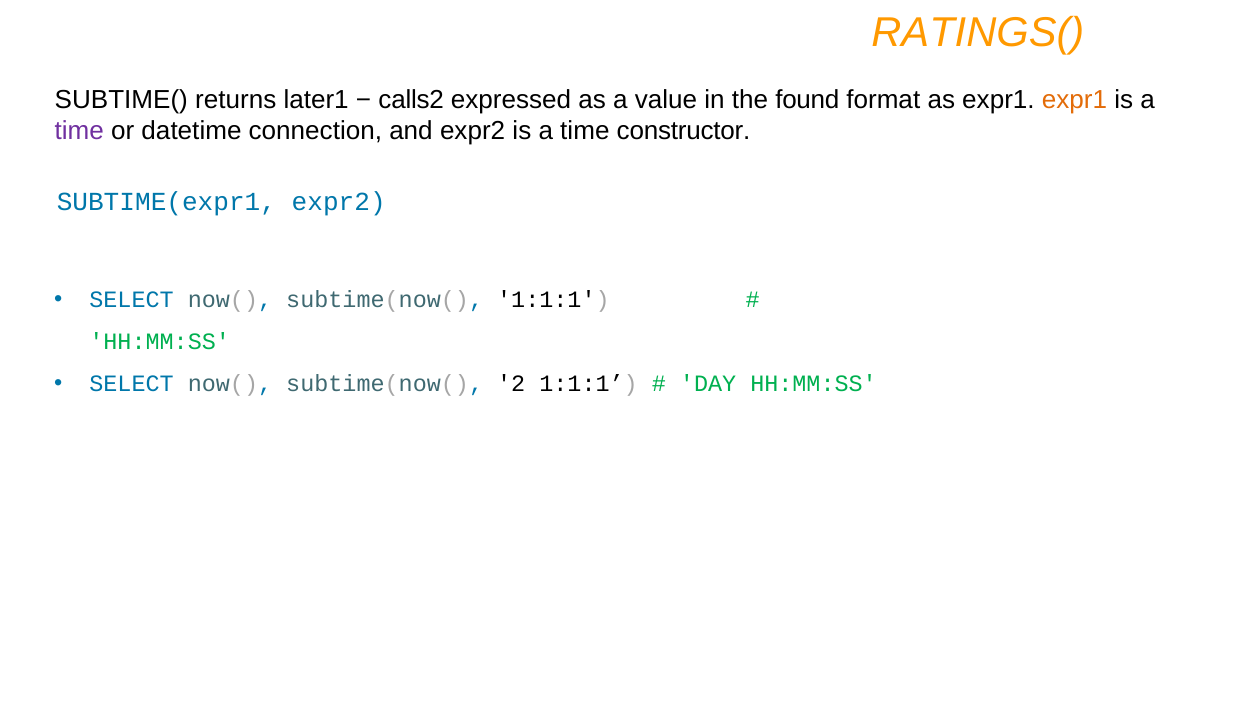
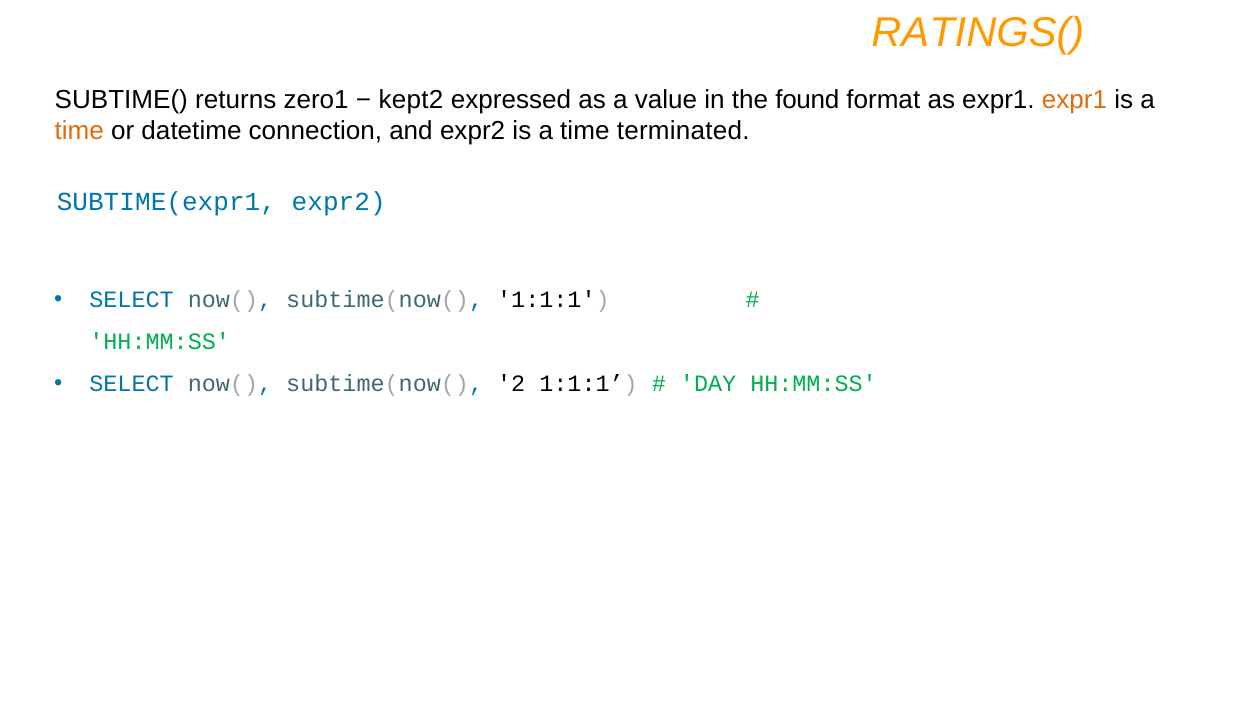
later1: later1 -> zero1
calls2: calls2 -> kept2
time at (79, 131) colour: purple -> orange
constructor: constructor -> terminated
